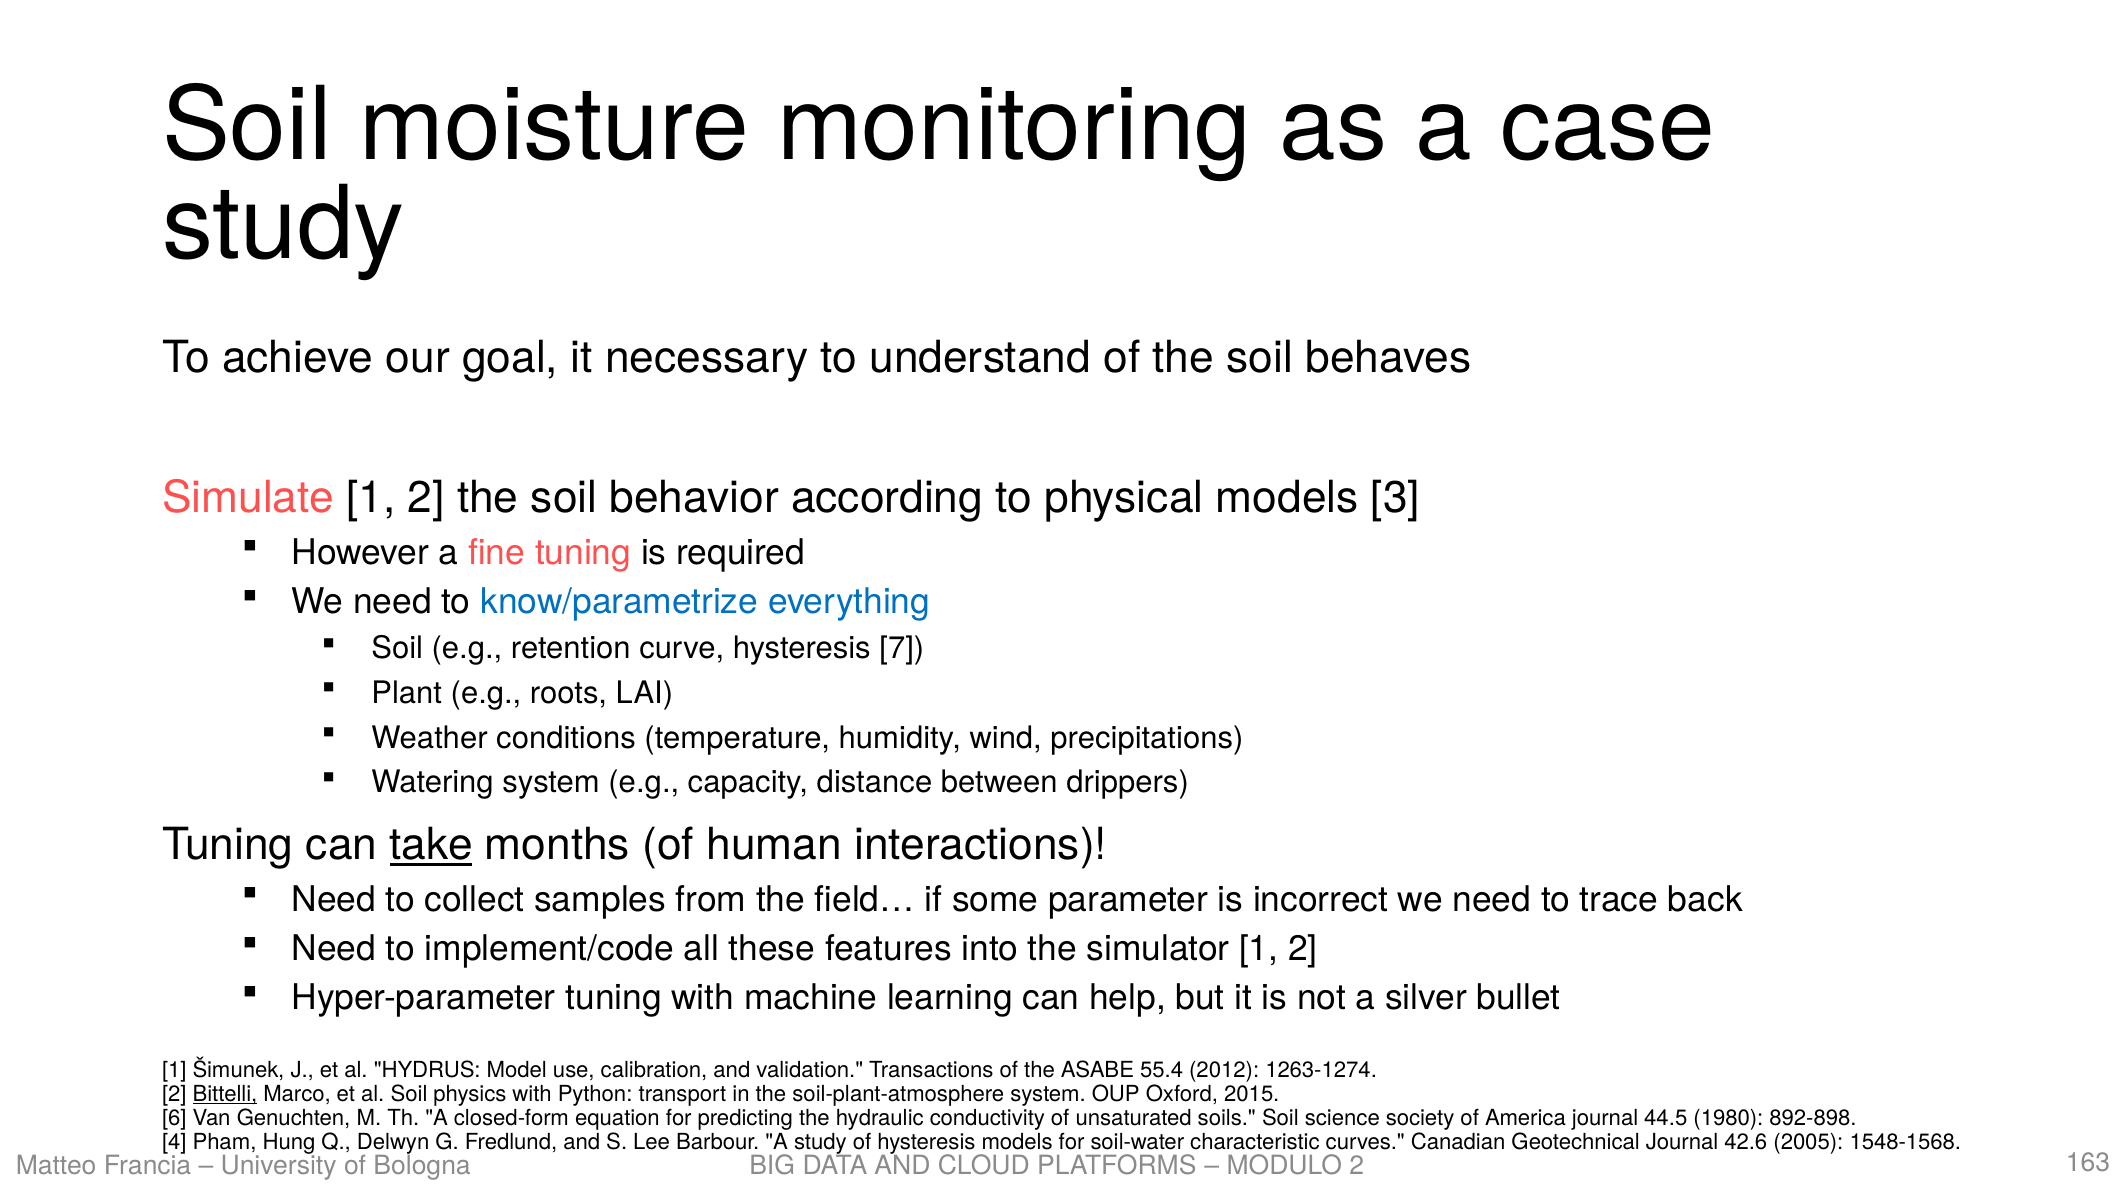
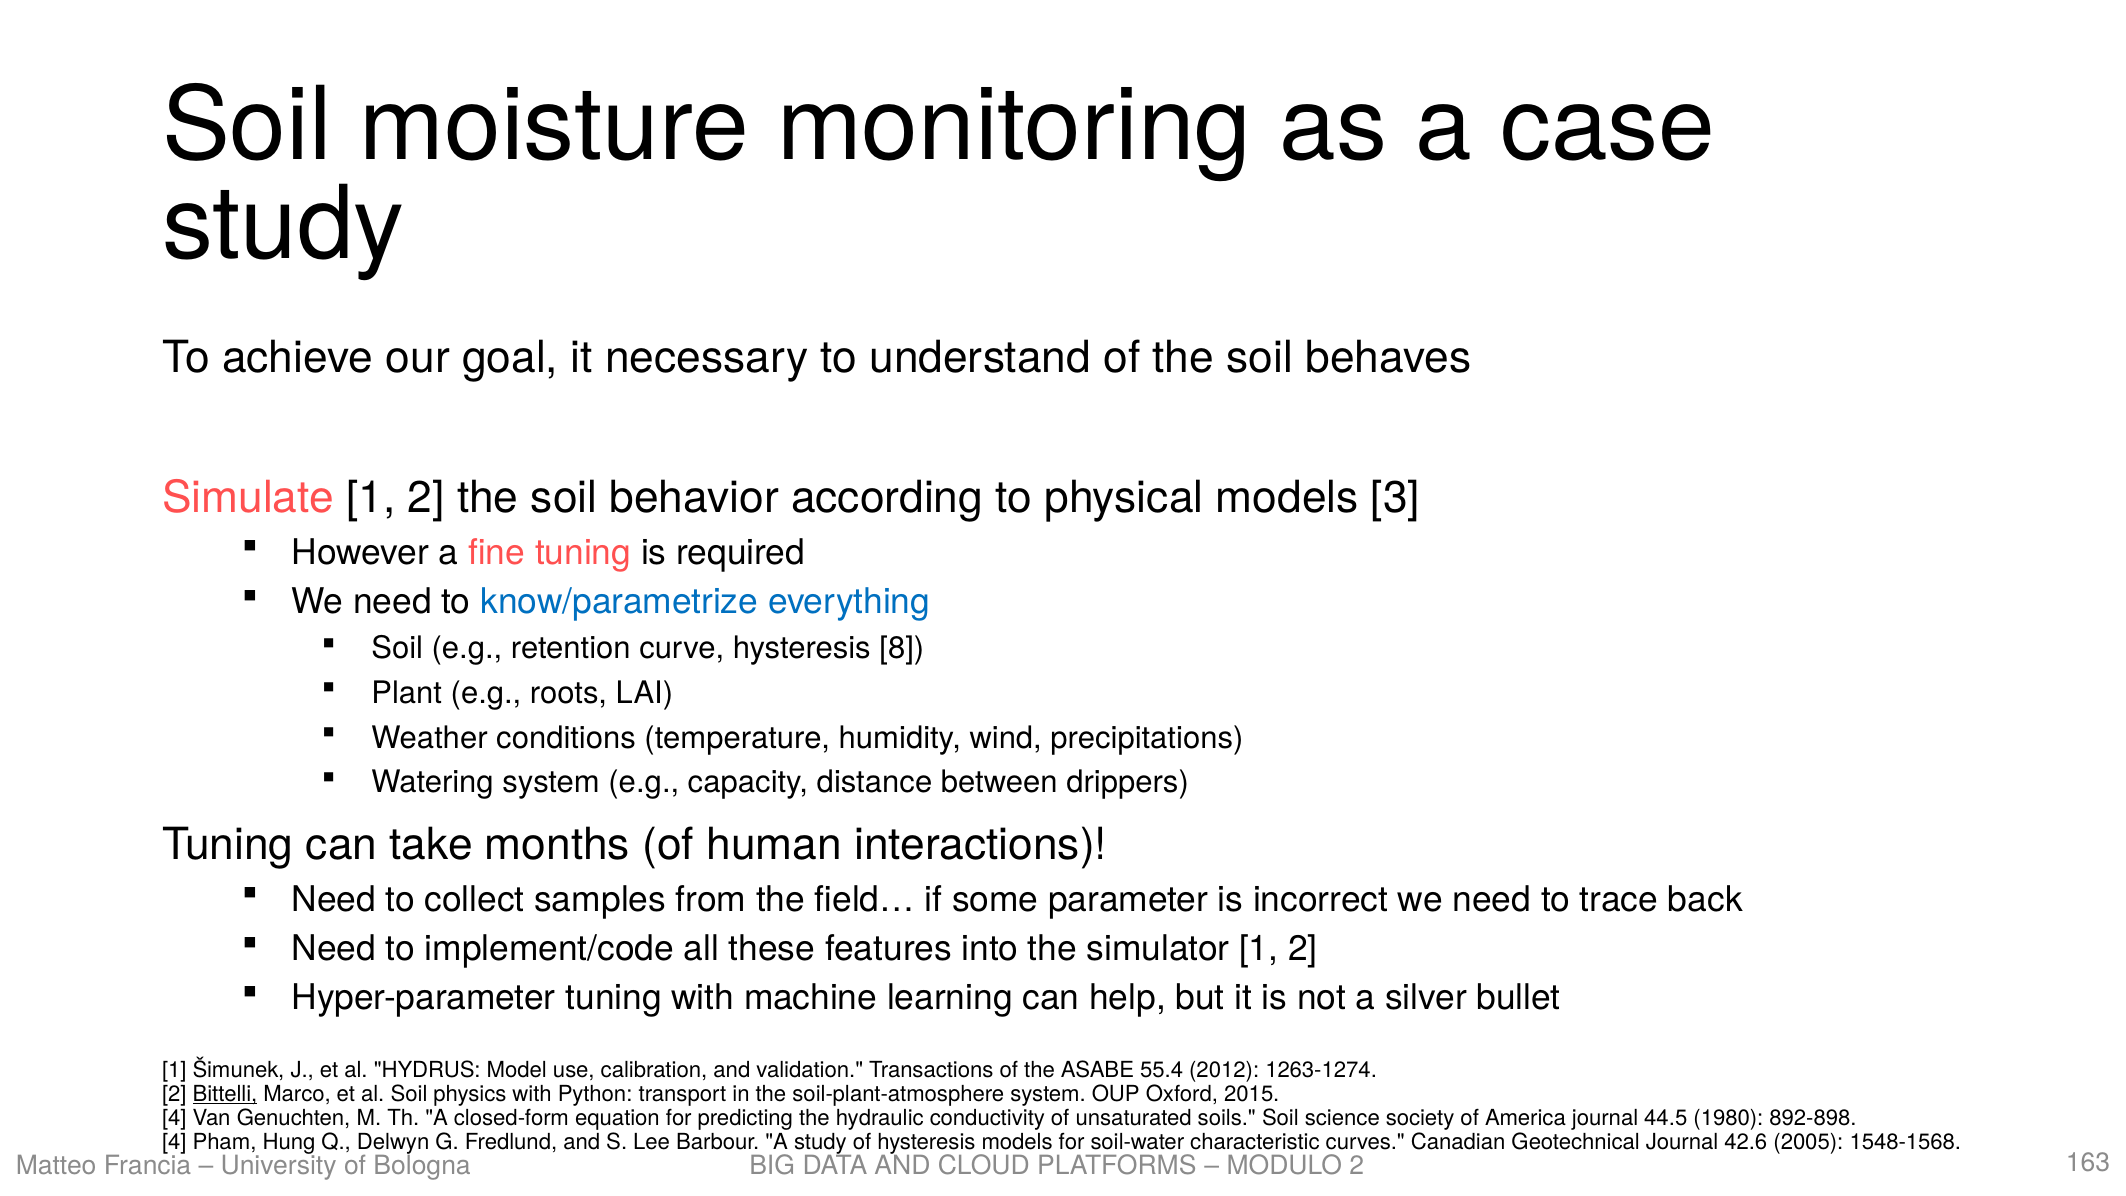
7: 7 -> 8
take underline: present -> none
6 at (174, 1118): 6 -> 4
